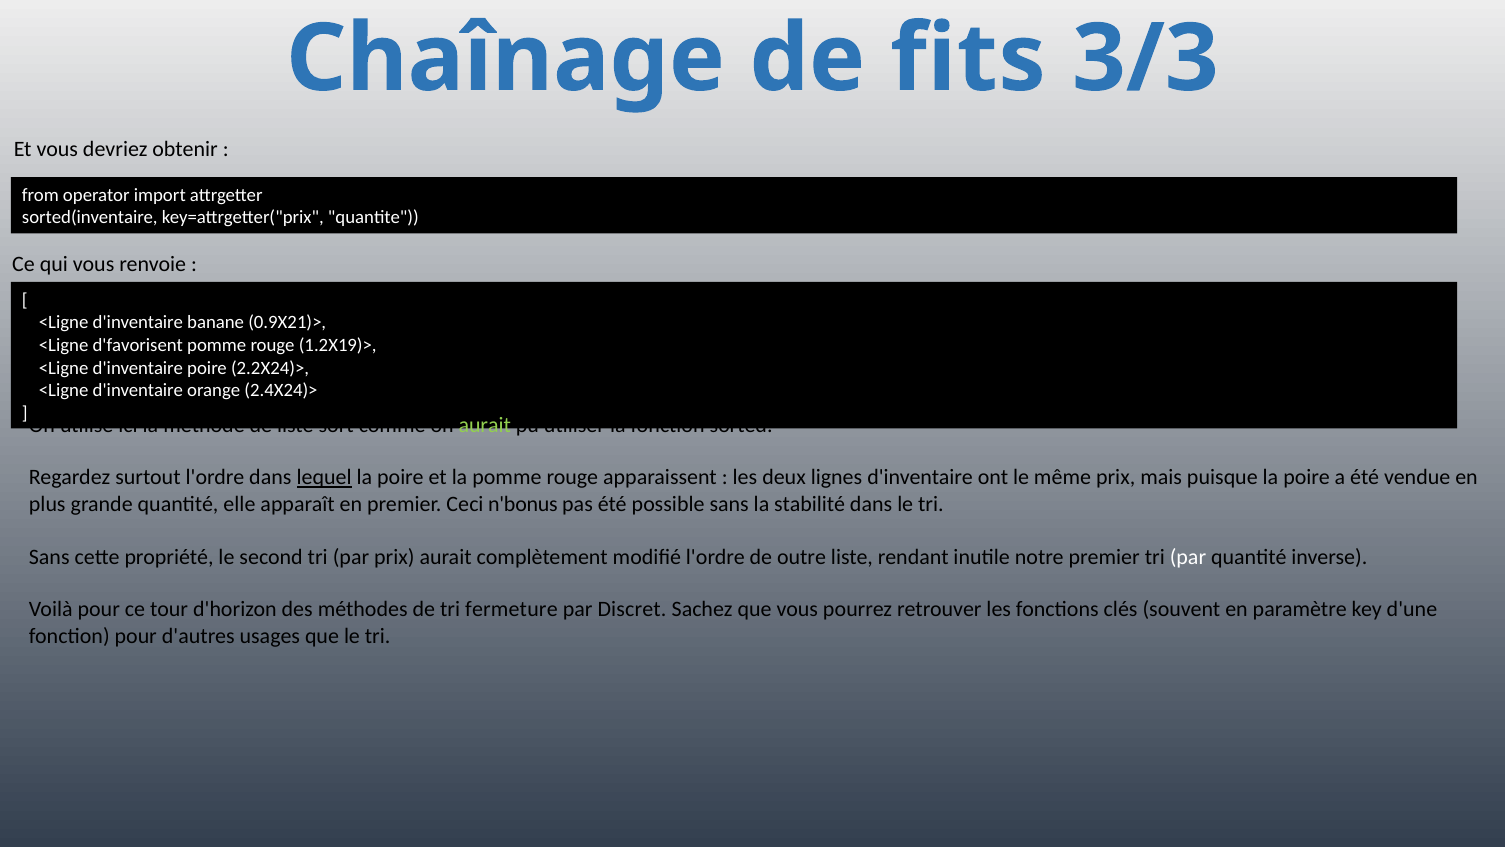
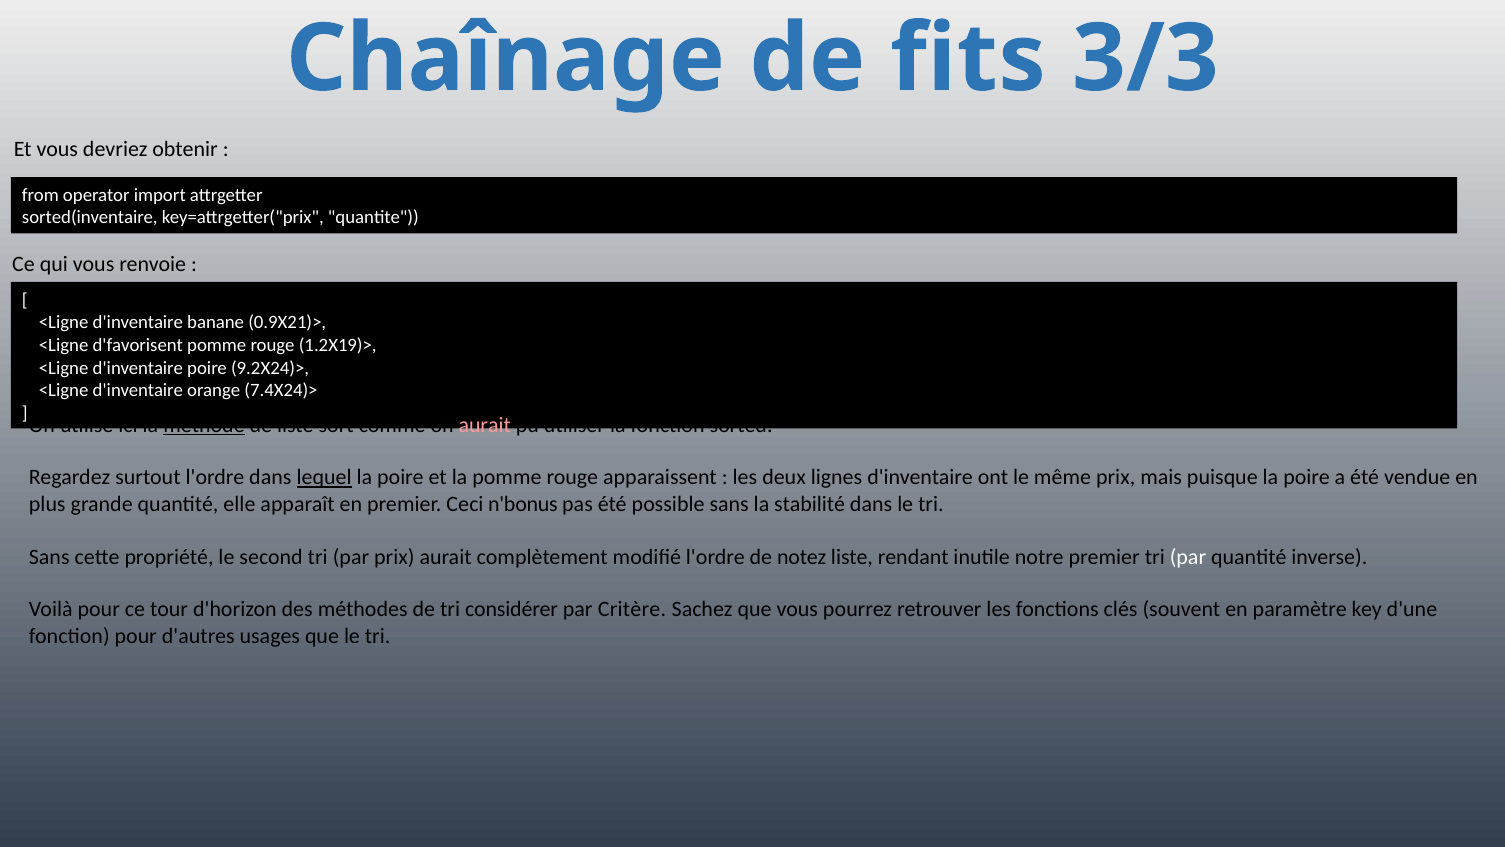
2.2X24)>: 2.2X24)> -> 9.2X24)>
2.4X24)>: 2.4X24)> -> 7.4X24)>
méthode underline: none -> present
aurait at (485, 425) colour: light green -> pink
outre: outre -> notez
fermeture: fermeture -> considérer
Discret: Discret -> Critère
